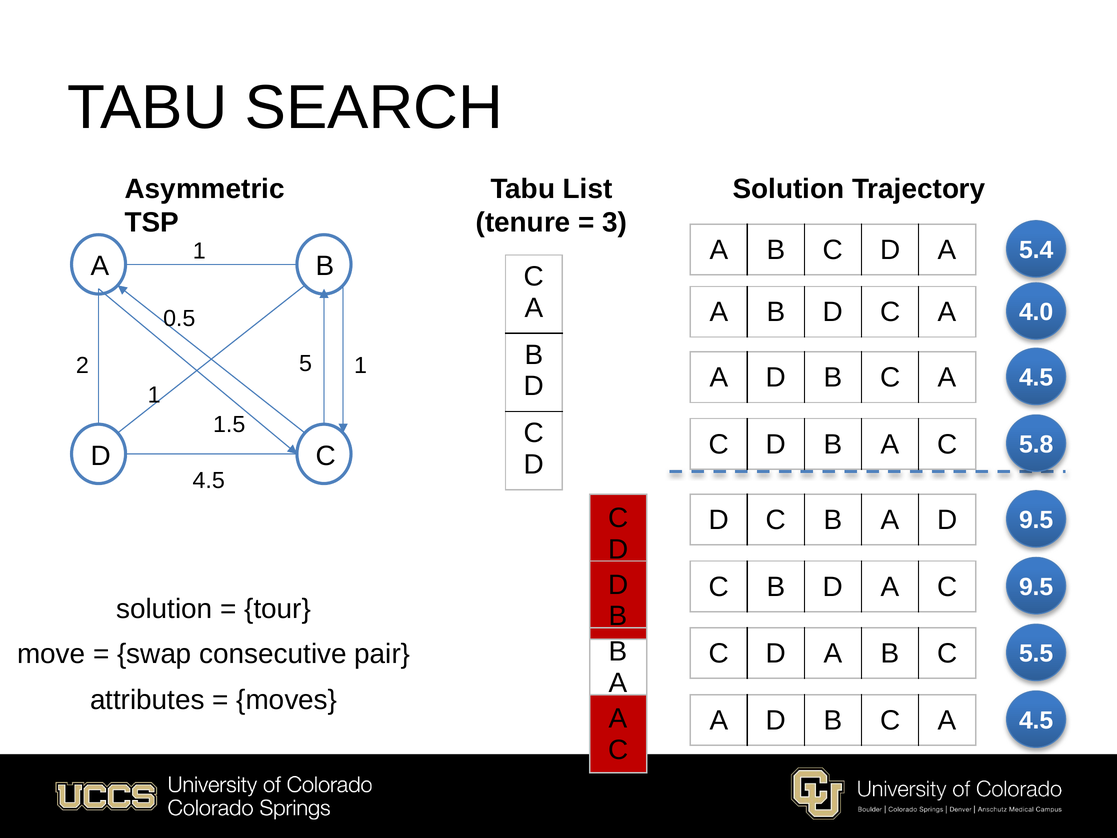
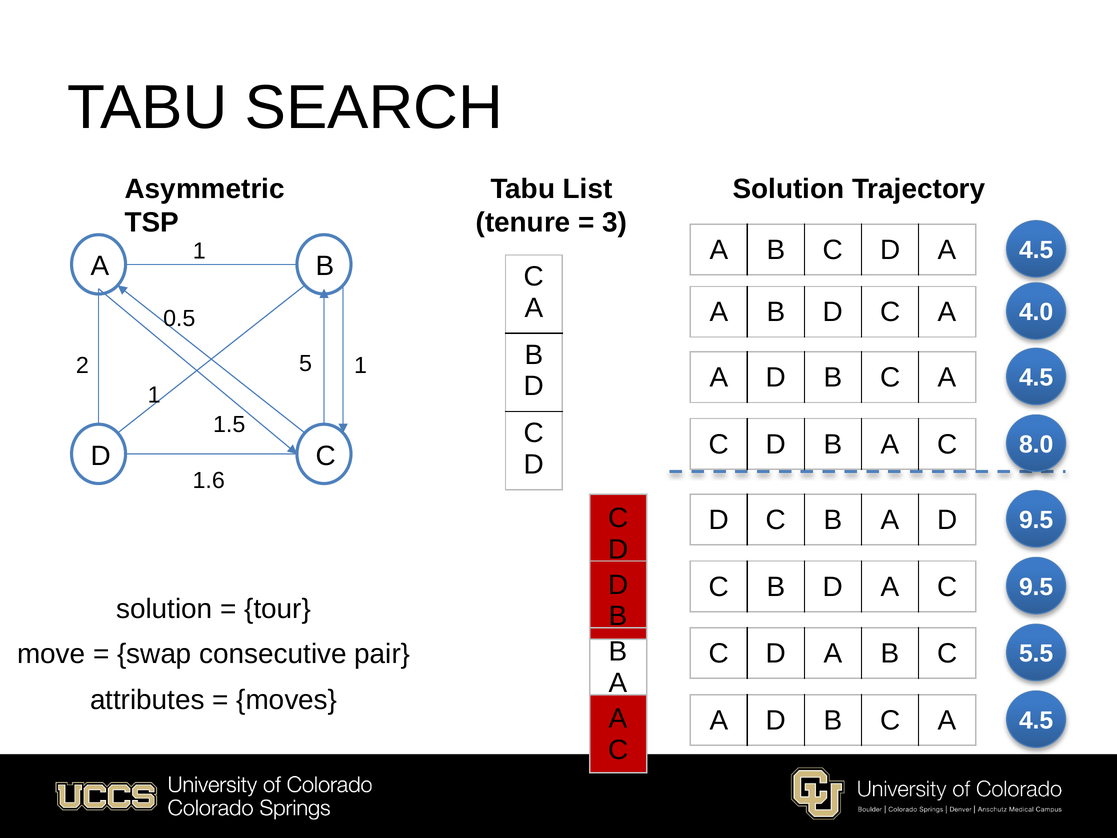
5.4 at (1036, 250): 5.4 -> 4.5
5.8: 5.8 -> 8.0
4.5 at (209, 480): 4.5 -> 1.6
